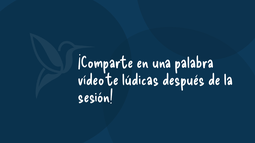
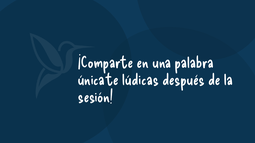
vídeo: vídeo -> única
